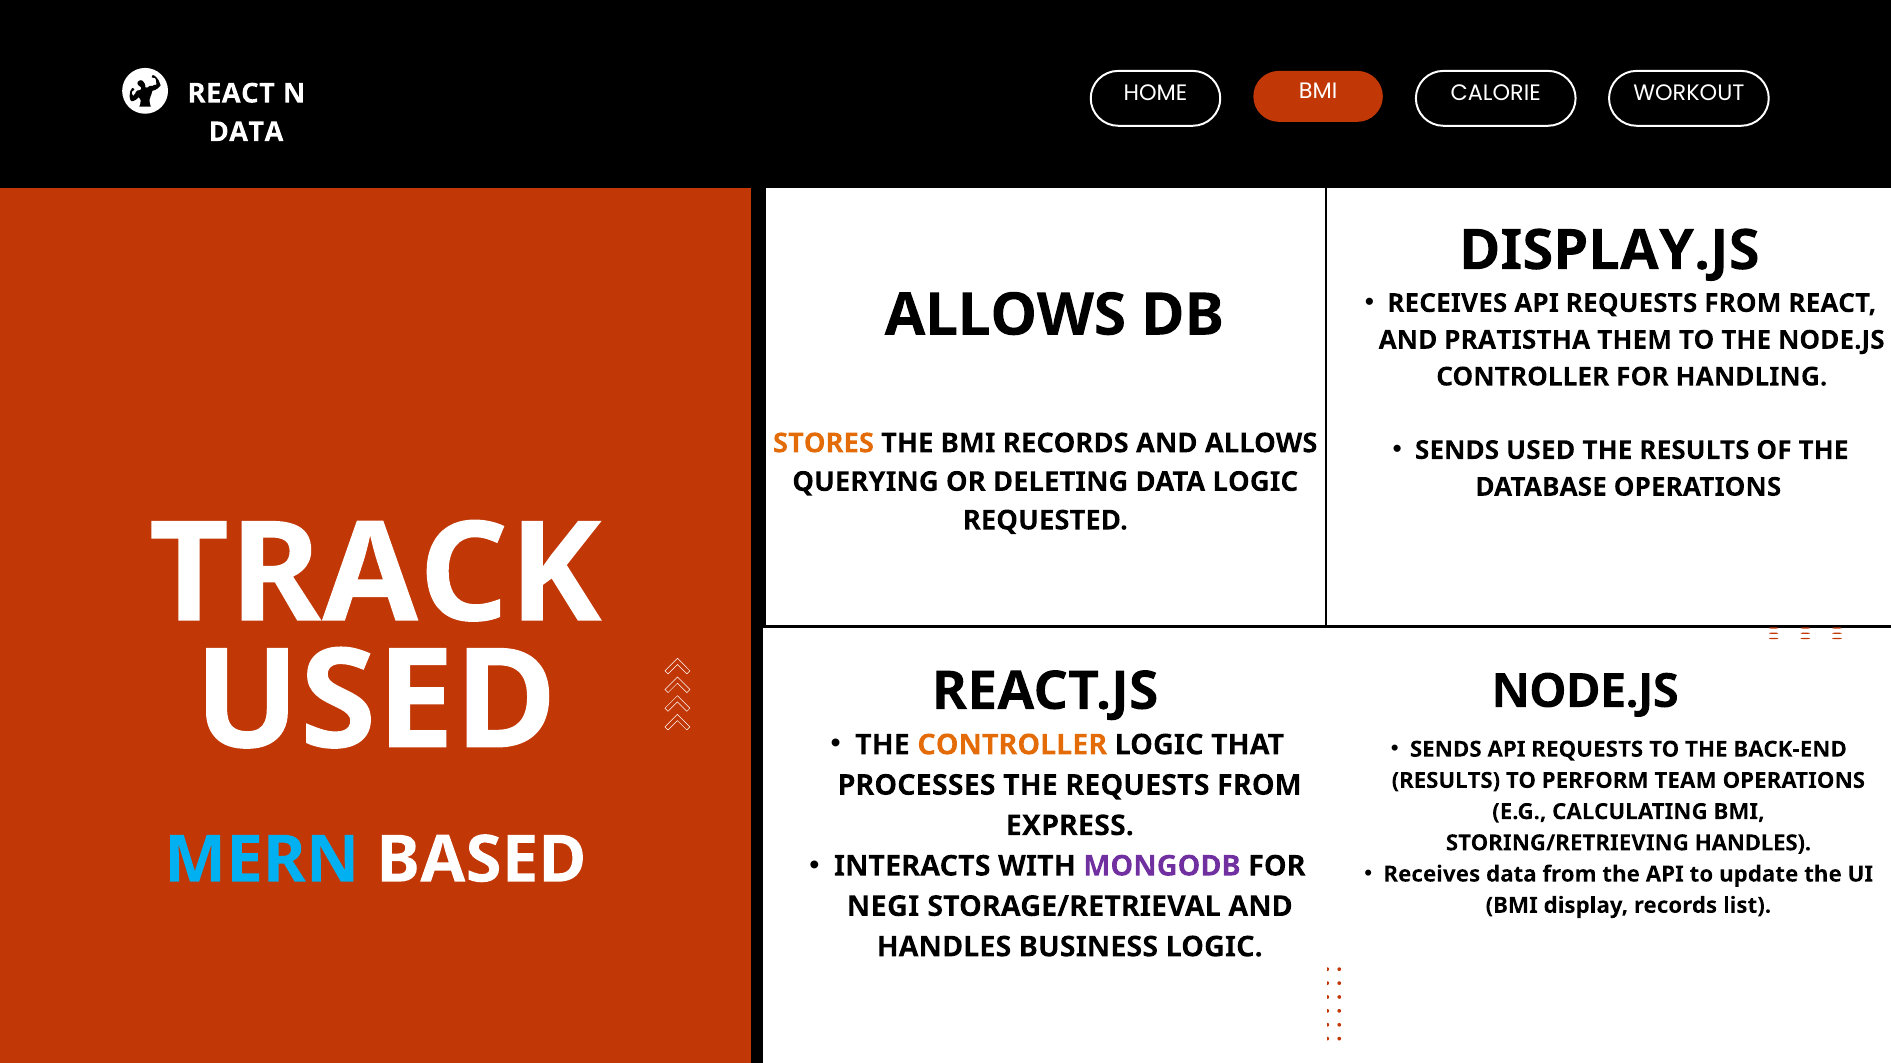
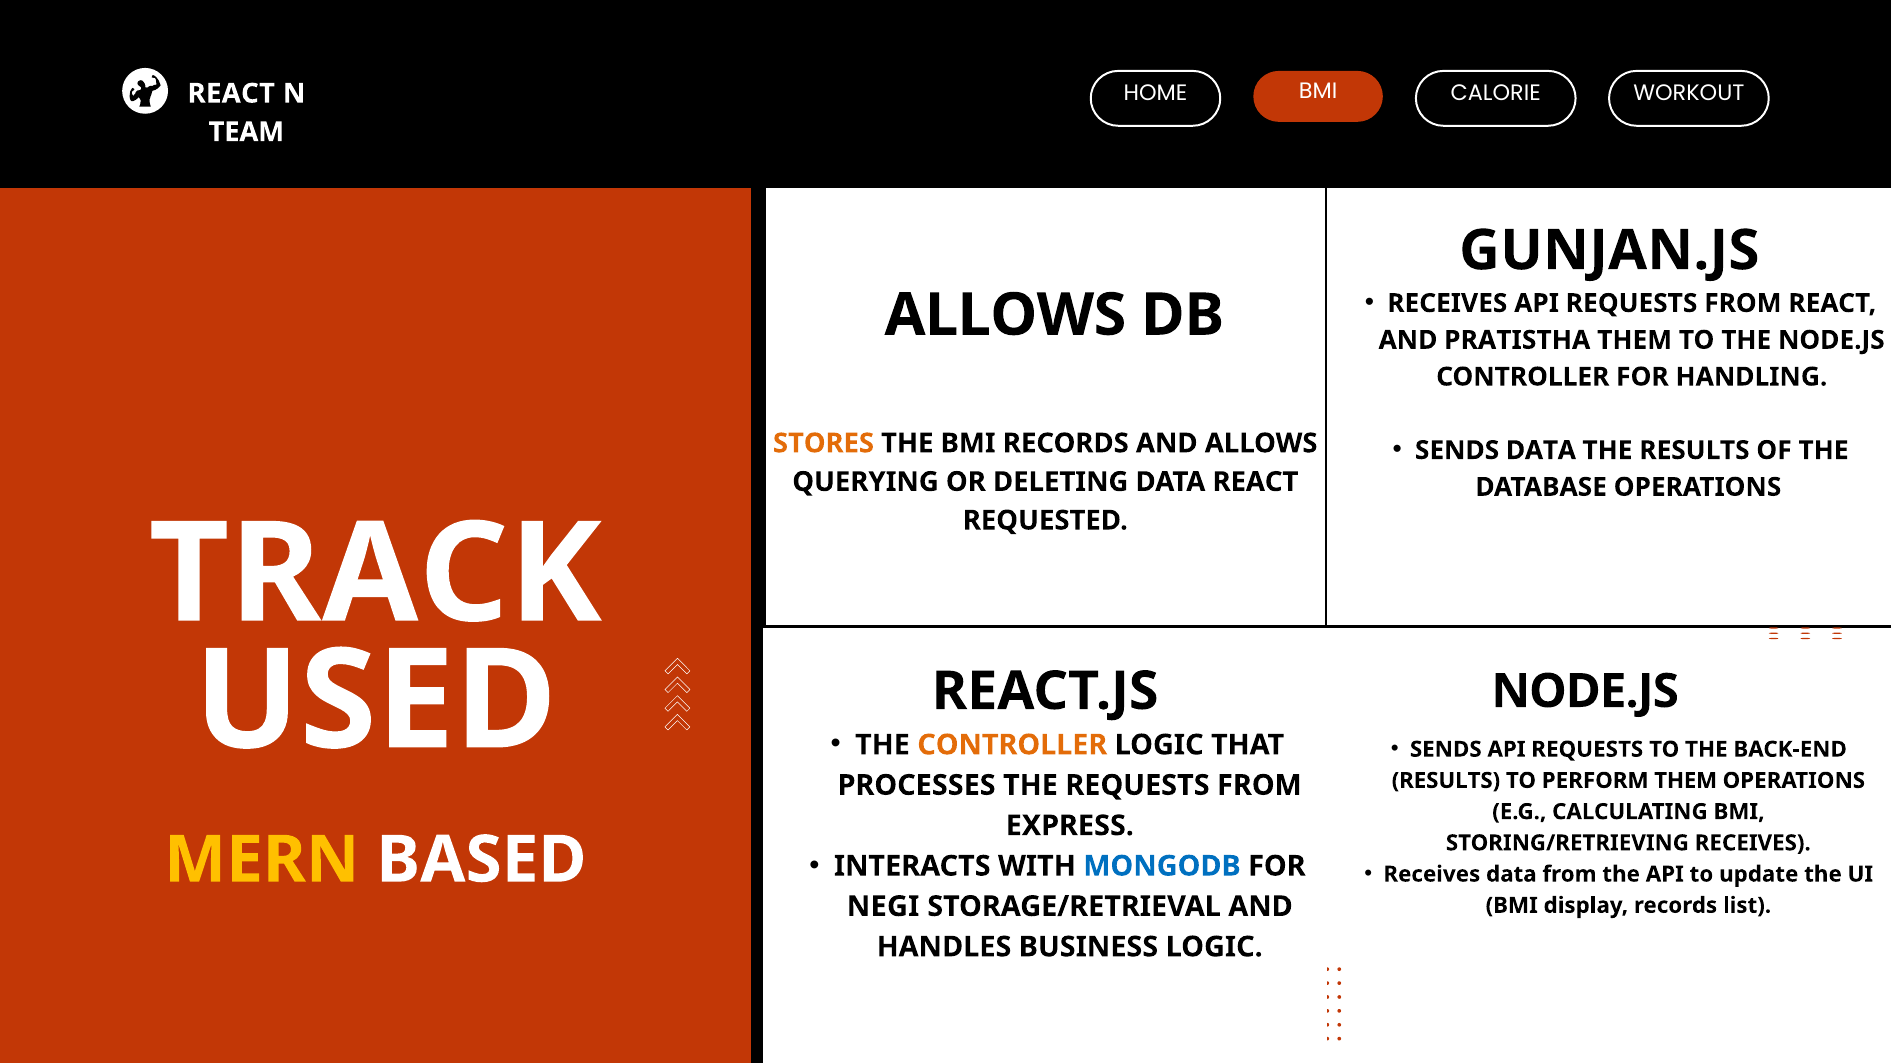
DATA at (246, 132): DATA -> TEAM
DISPLAY.JS: DISPLAY.JS -> GUNJAN.JS
SENDS USED: USED -> DATA
DATA LOGIC: LOGIC -> REACT
PERFORM TEAM: TEAM -> THEM
STORING/RETRIEVING HANDLES: HANDLES -> RECEIVES
MERN colour: light blue -> yellow
MONGODB colour: purple -> blue
